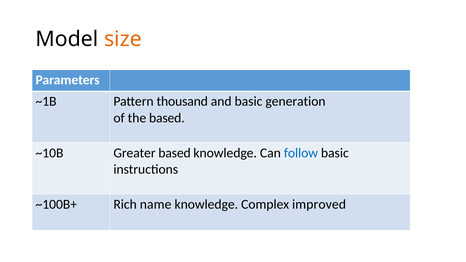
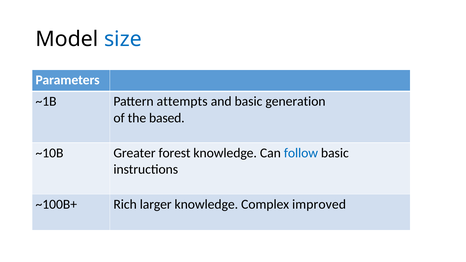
size colour: orange -> blue
thousand: thousand -> attempts
Greater based: based -> forest
name: name -> larger
